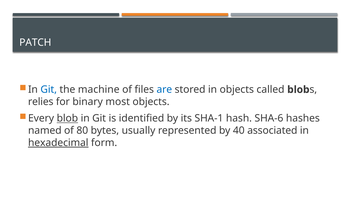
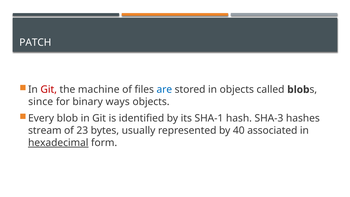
Git at (49, 90) colour: blue -> red
relies: relies -> since
most: most -> ways
blob at (67, 118) underline: present -> none
SHA-6: SHA-6 -> SHA-3
named: named -> stream
80: 80 -> 23
